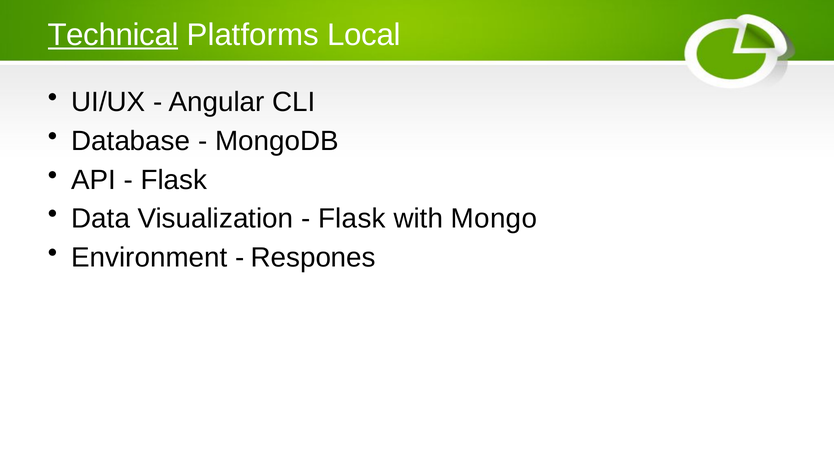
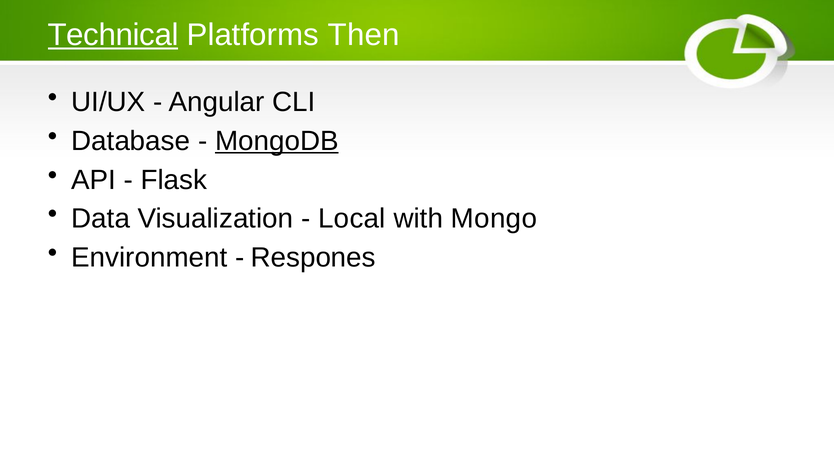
Local: Local -> Then
MongoDB underline: none -> present
Flask at (352, 219): Flask -> Local
